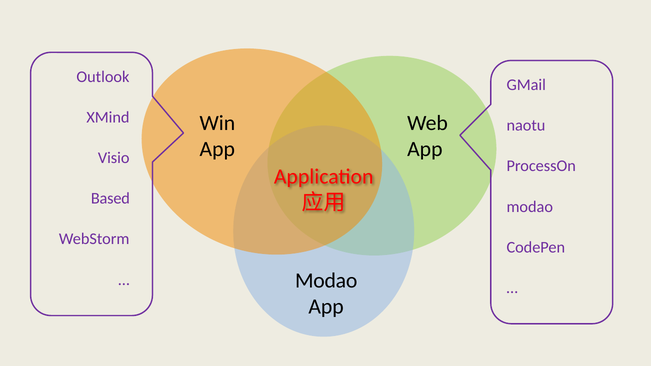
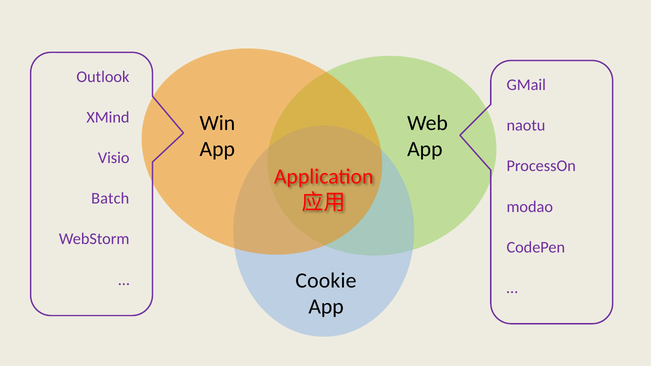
Based: Based -> Batch
Modao at (326, 281): Modao -> Cookie
